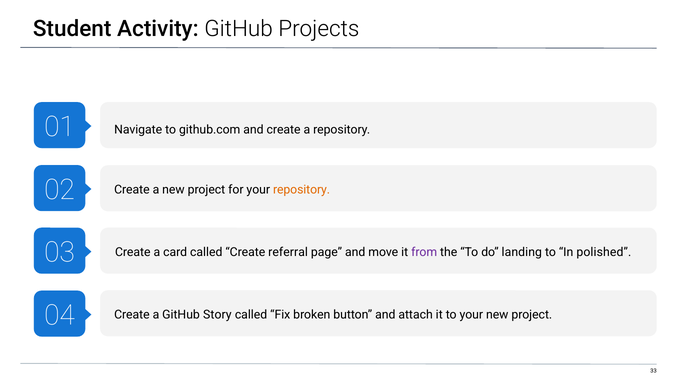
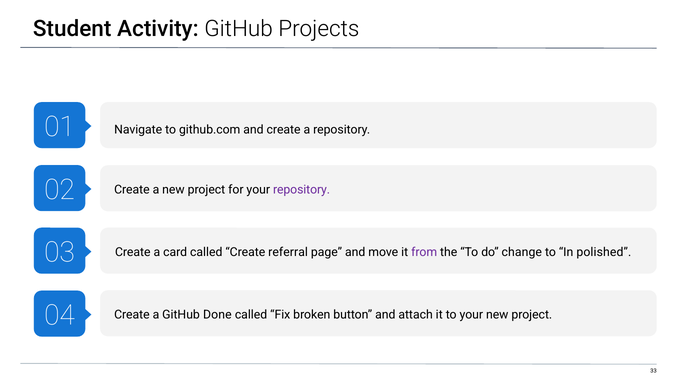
repository at (302, 190) colour: orange -> purple
landing: landing -> change
Story: Story -> Done
